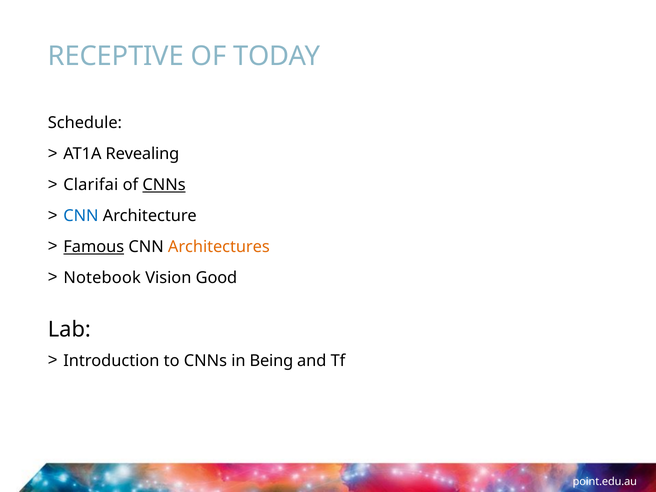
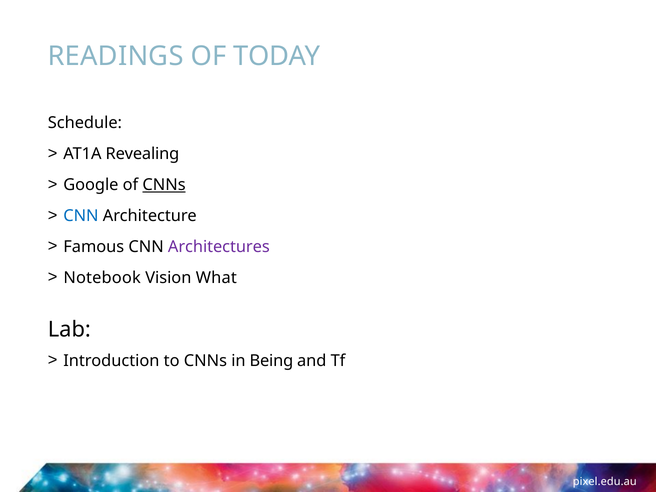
RECEPTIVE: RECEPTIVE -> READINGS
Clarifai: Clarifai -> Google
Famous underline: present -> none
Architectures colour: orange -> purple
Good: Good -> What
point.edu.au: point.edu.au -> pixel.edu.au
